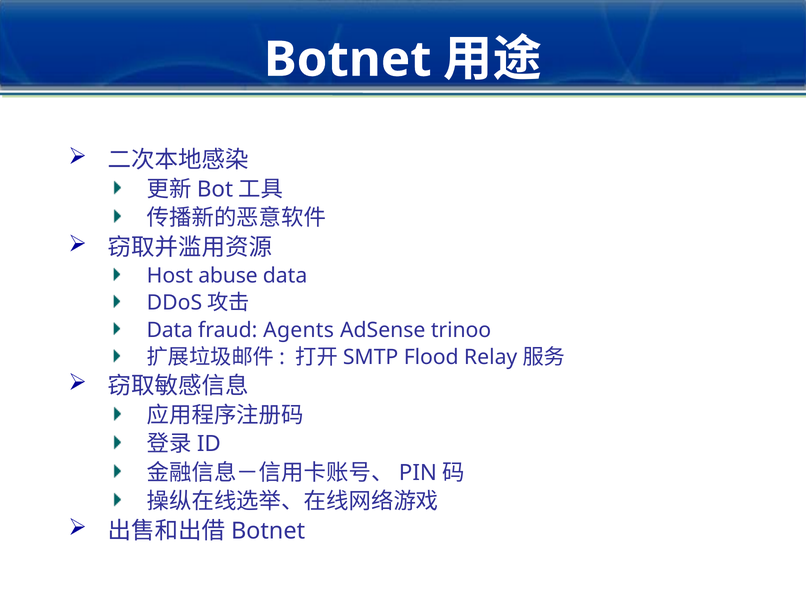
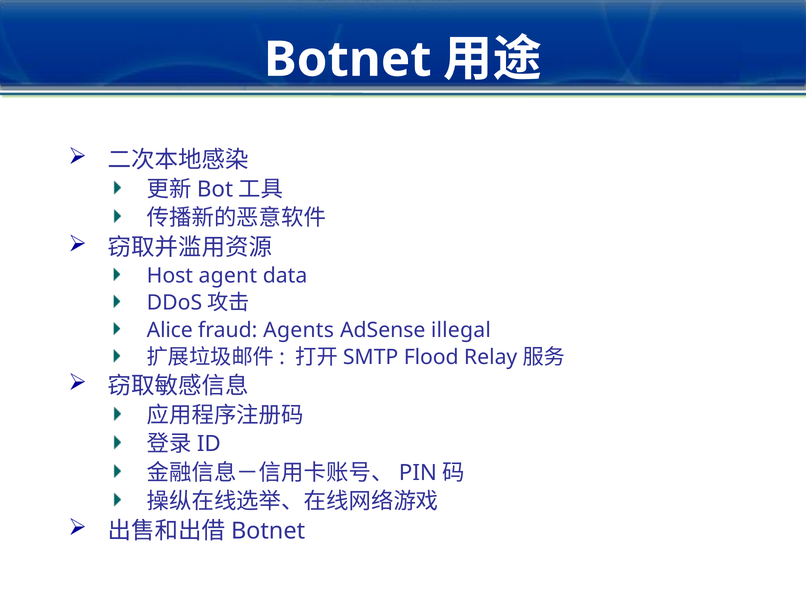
abuse: abuse -> agent
Data at (170, 330): Data -> Alice
trinoo: trinoo -> illegal
